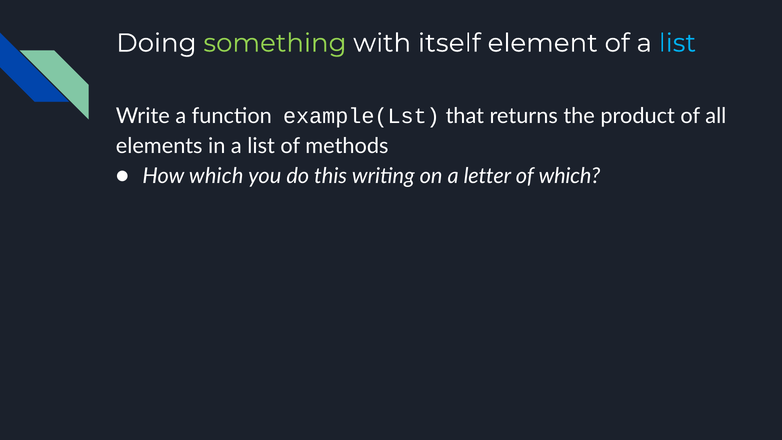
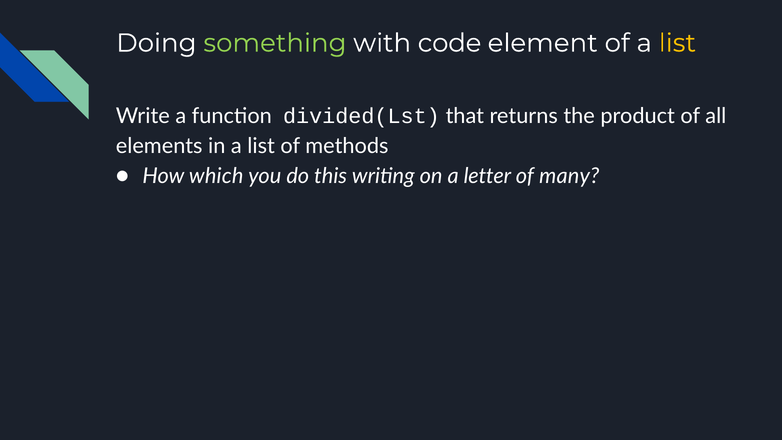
itself: itself -> code
list at (677, 43) colour: light blue -> yellow
example(Lst: example(Lst -> divided(Lst
of which: which -> many
